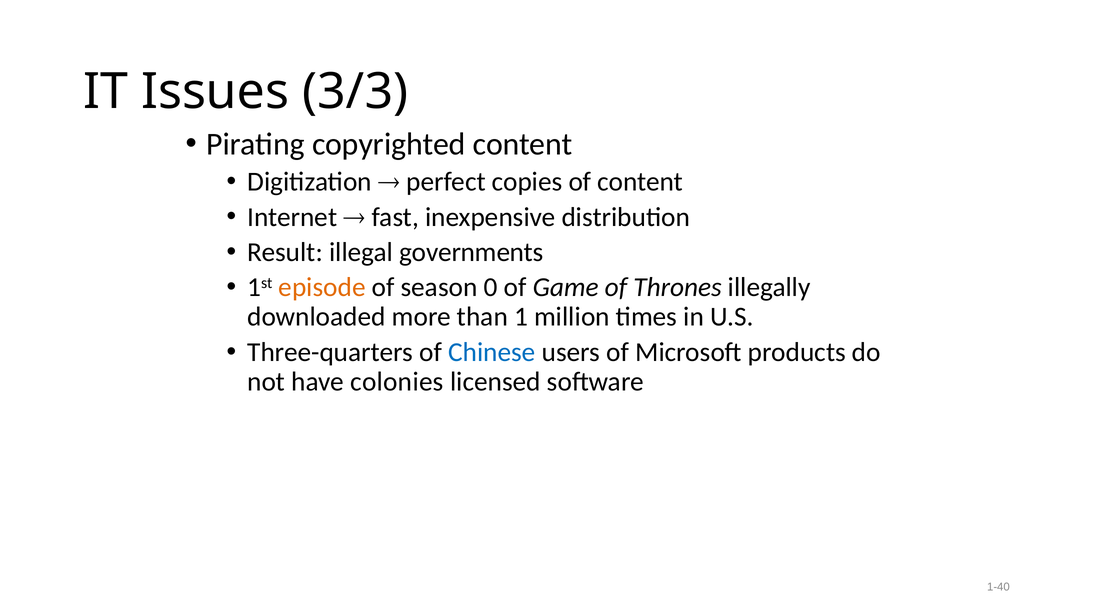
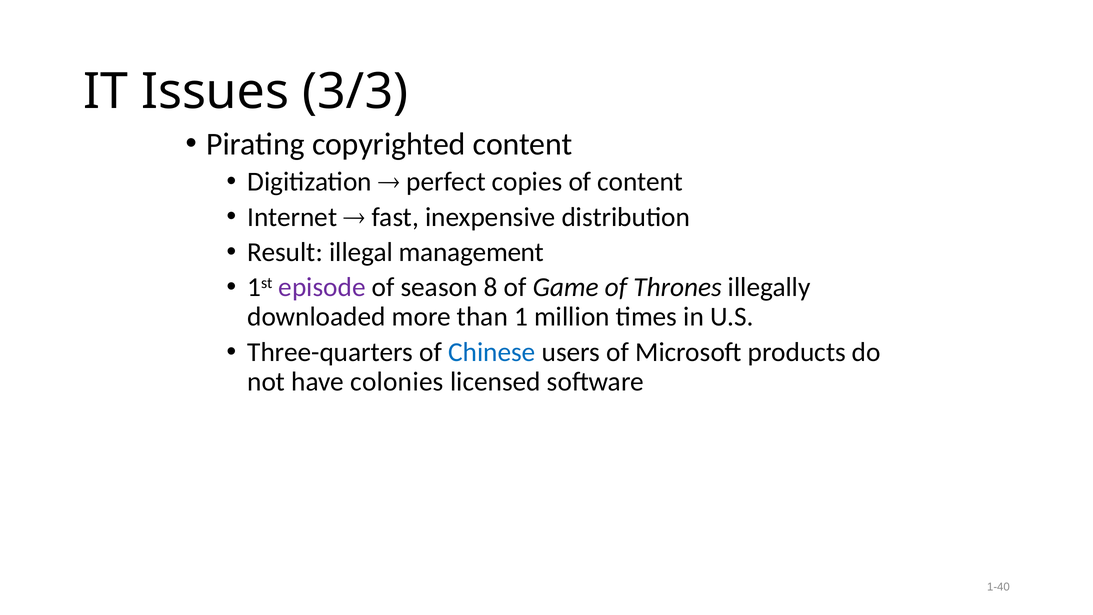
governments: governments -> management
episode colour: orange -> purple
0: 0 -> 8
